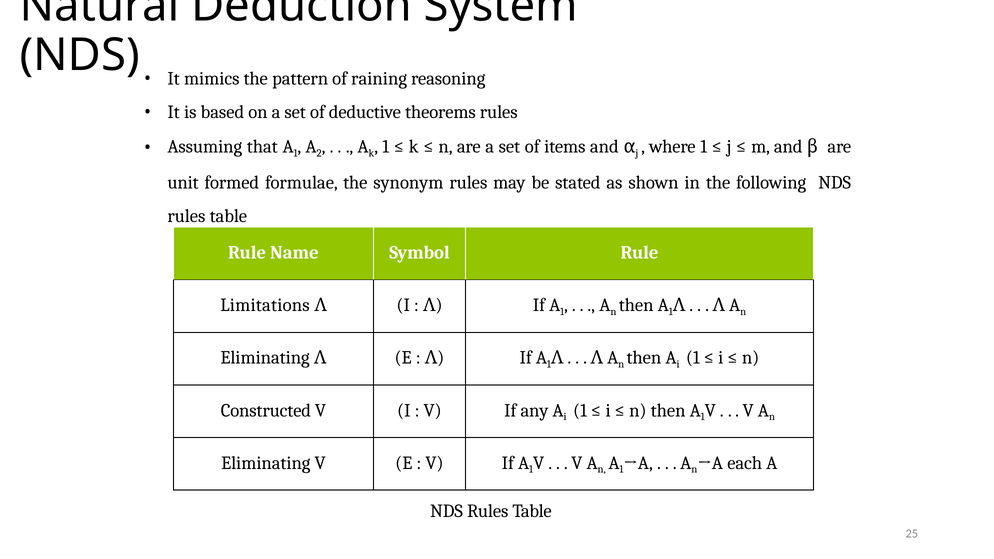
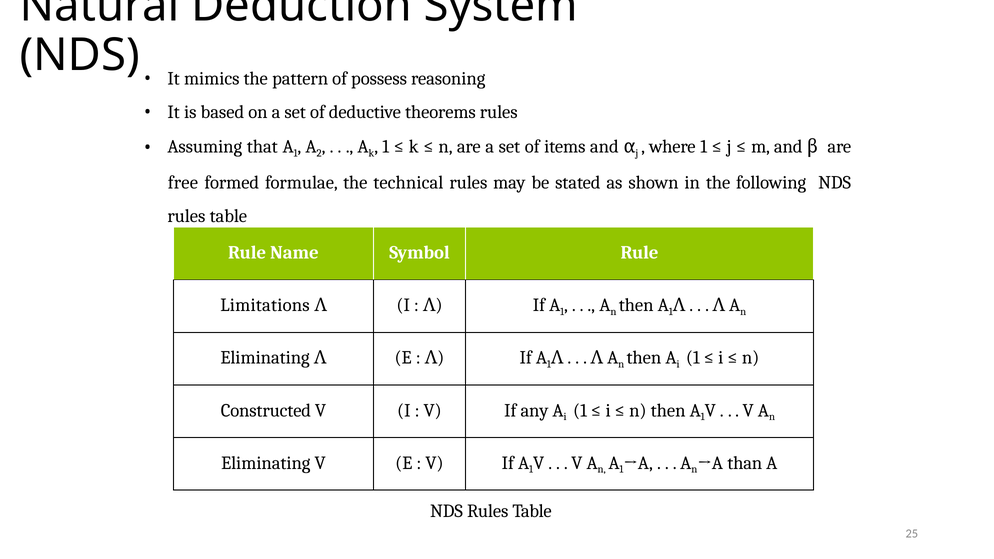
raining: raining -> possess
unit: unit -> free
synonym: synonym -> technical
each: each -> than
